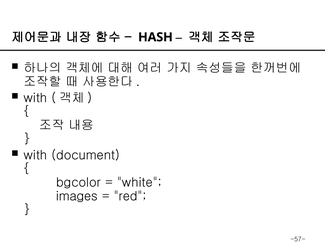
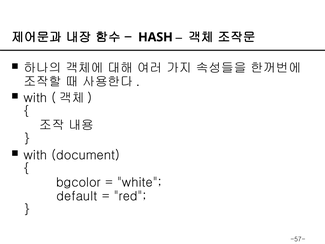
images: images -> default
